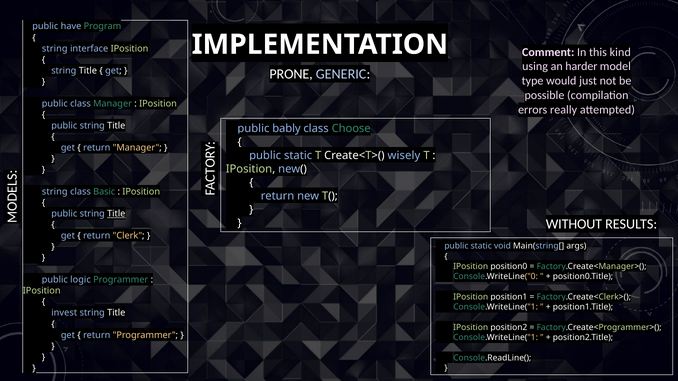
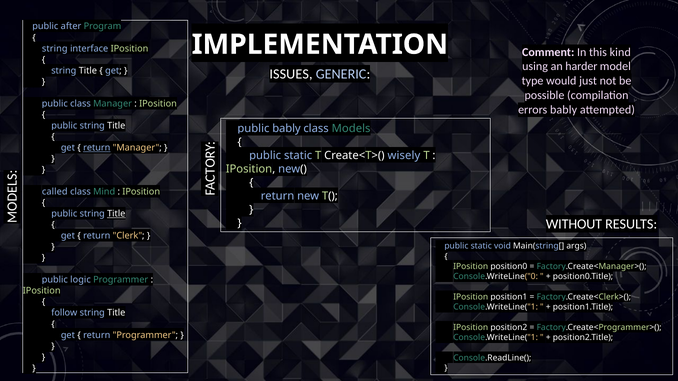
have: have -> after
PRONE: PRONE -> ISSUES
errors really: really -> bably
Choose: Choose -> Models
return at (97, 148) underline: none -> present
string at (55, 192): string -> called
Basic: Basic -> Mind
invest: invest -> follow
